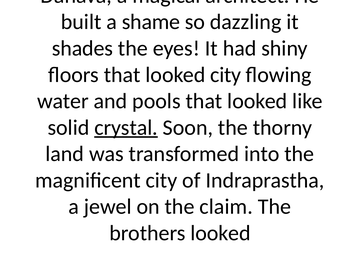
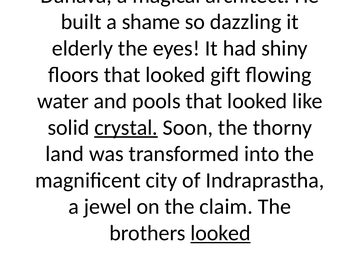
shades: shades -> elderly
looked city: city -> gift
looked at (221, 233) underline: none -> present
